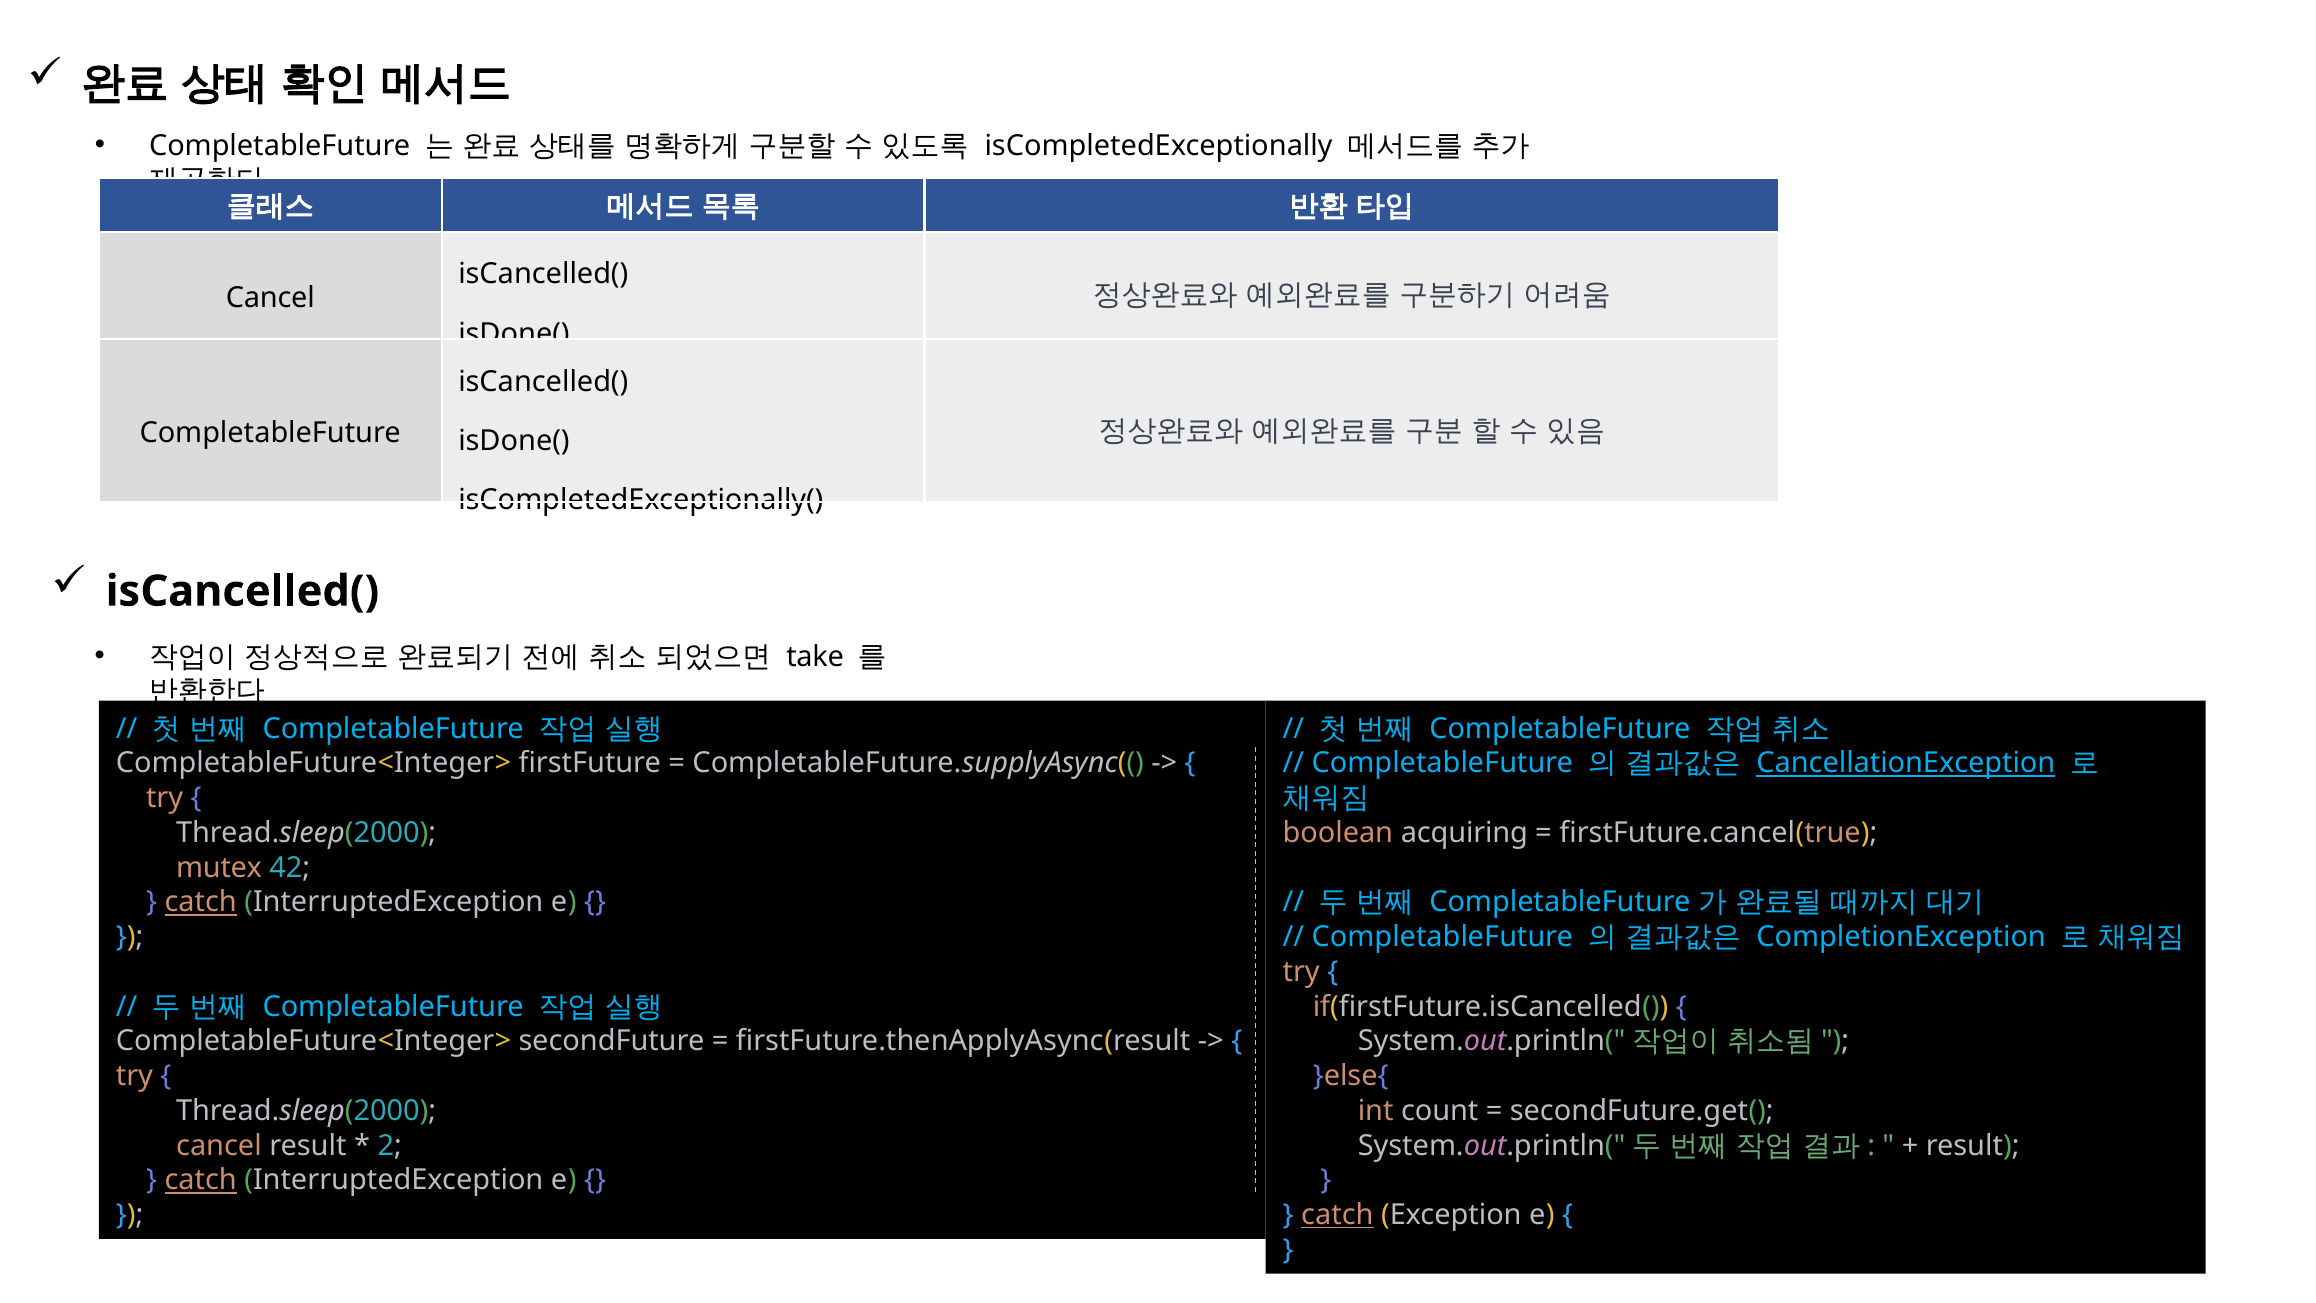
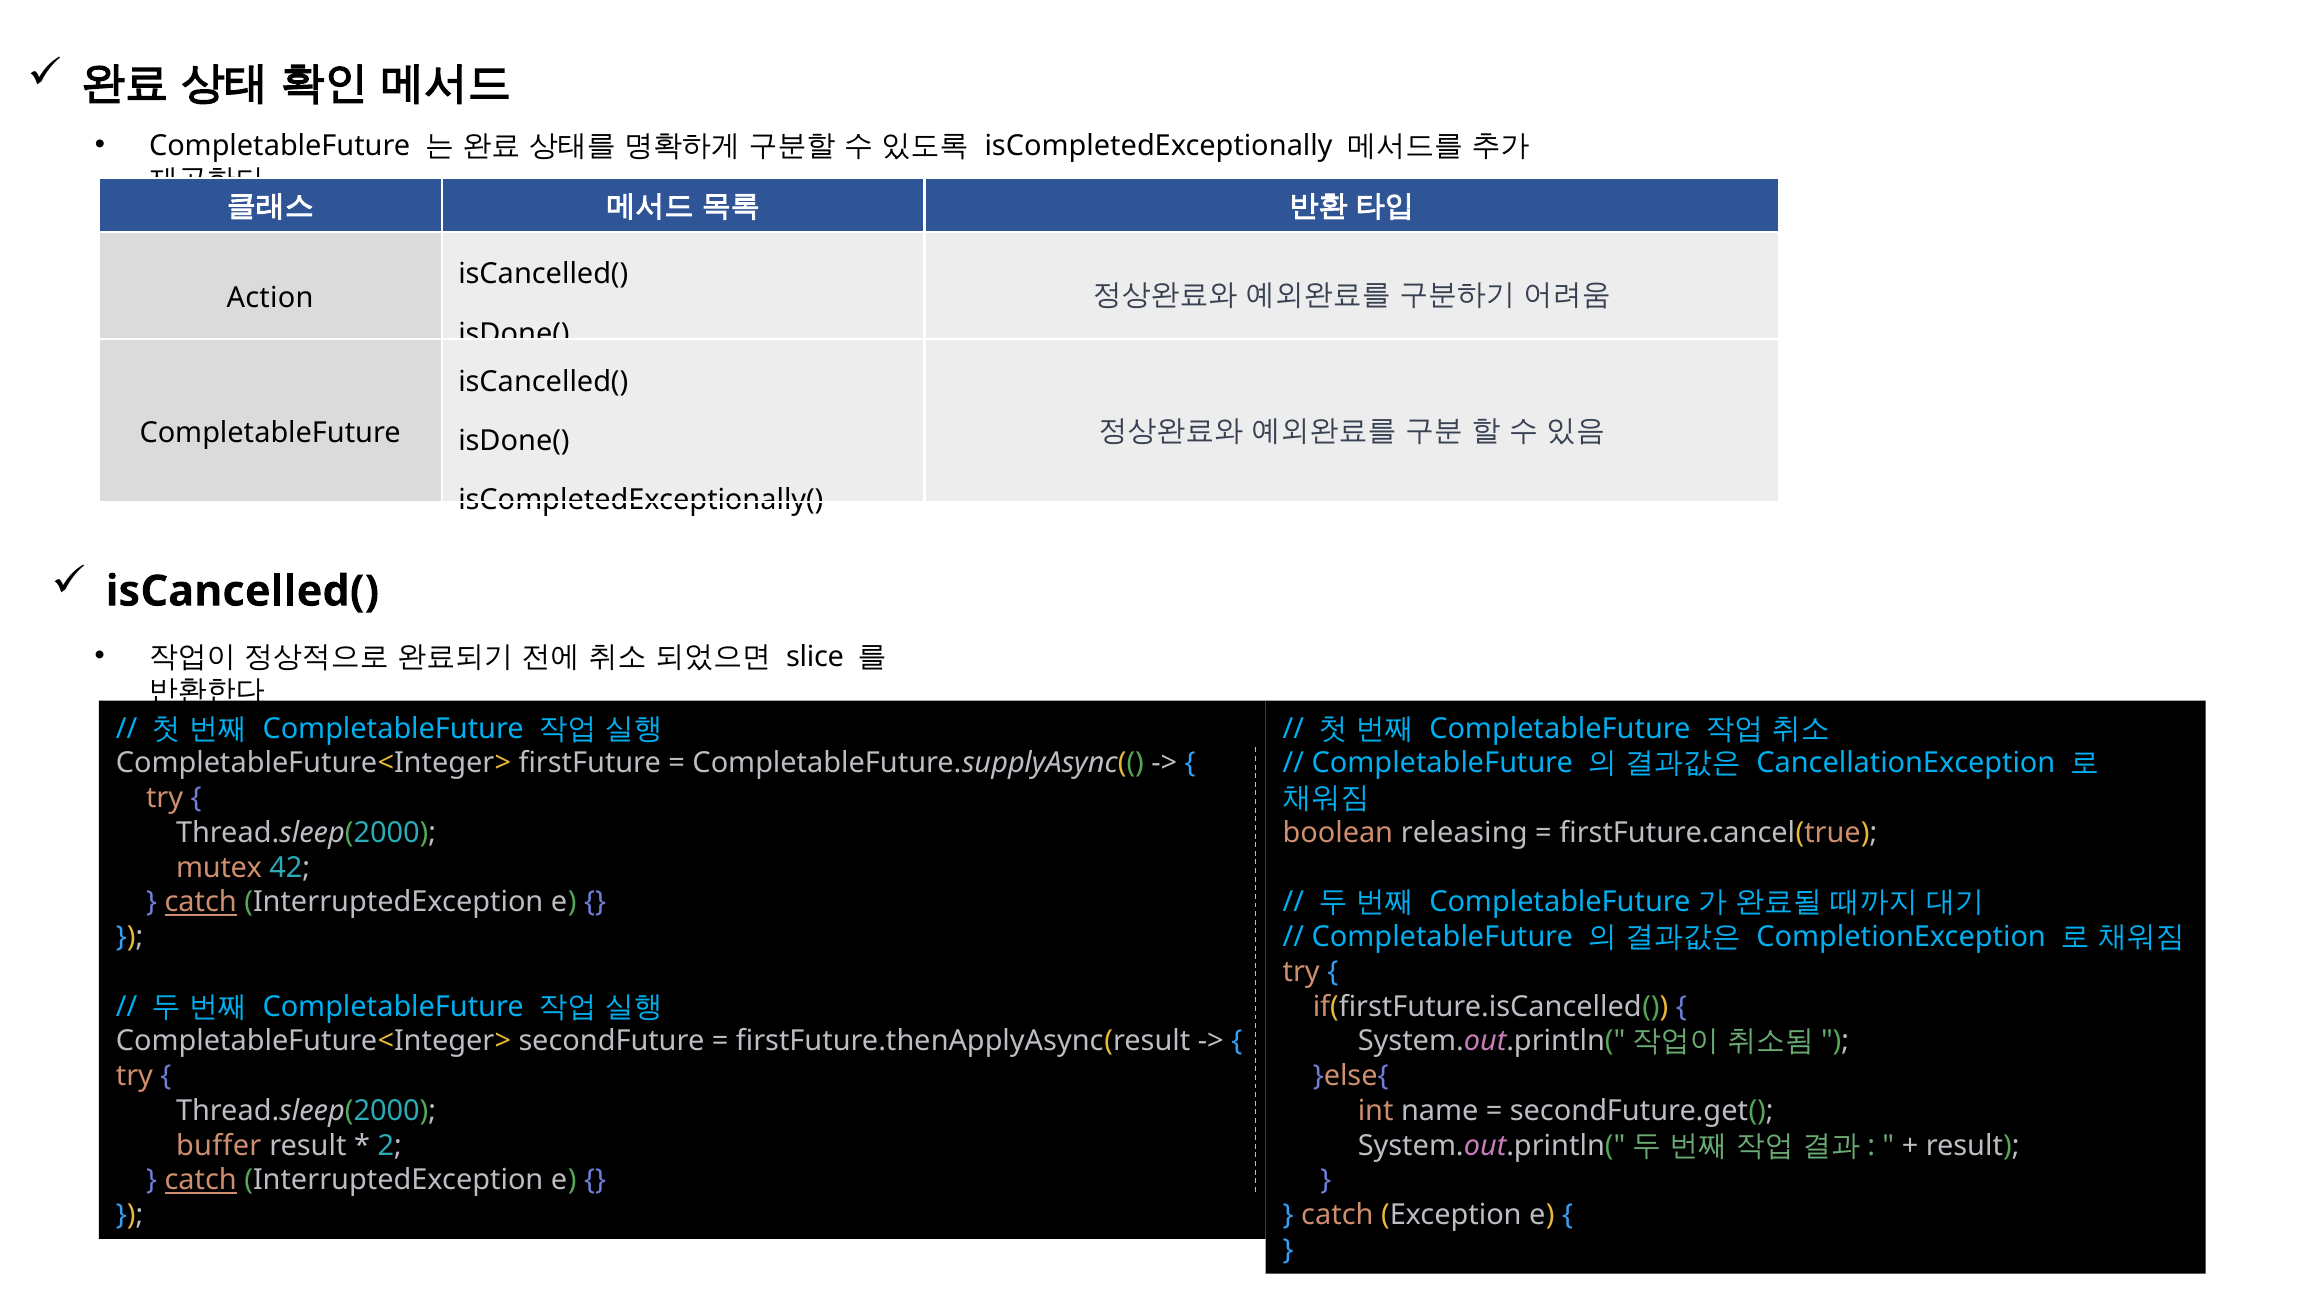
Cancel at (270, 298): Cancel -> Action
take: take -> slice
CancellationException underline: present -> none
acquiring: acquiring -> releasing
count: count -> name
cancel at (219, 1145): cancel -> buffer
catch at (1337, 1215) underline: present -> none
